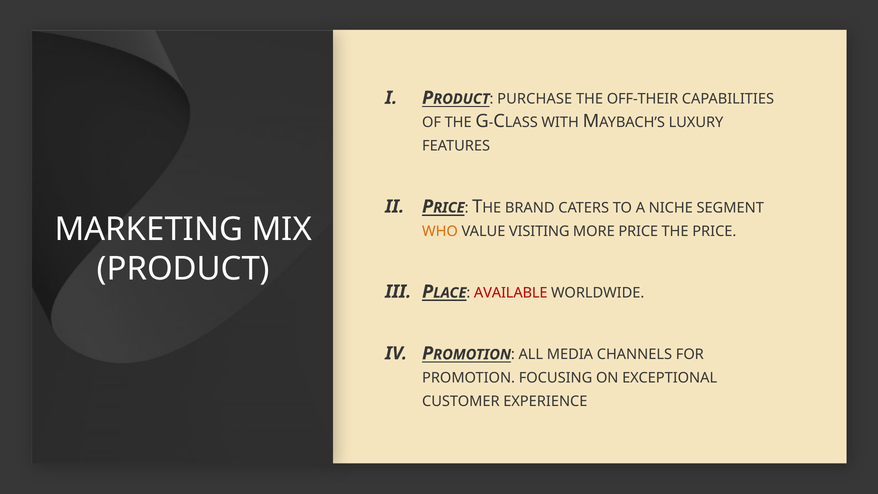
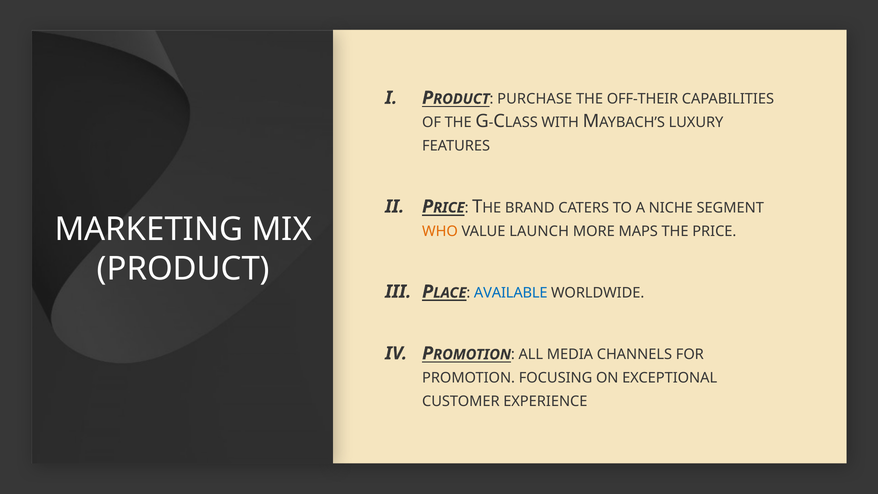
VISITING: VISITING -> LAUNCH
MORE PRICE: PRICE -> MAPS
AVAILABLE colour: red -> blue
